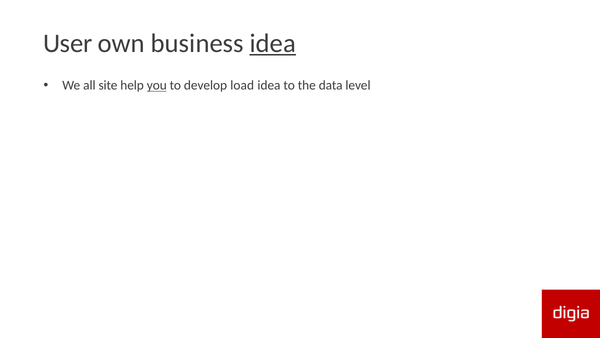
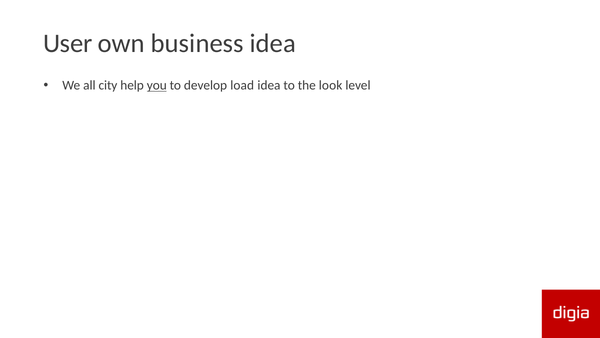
idea at (273, 43) underline: present -> none
site: site -> city
data: data -> look
